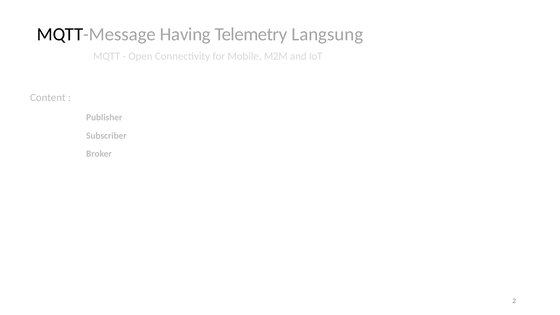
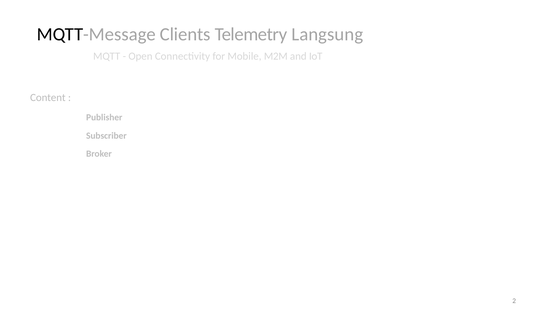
Having: Having -> Clients
